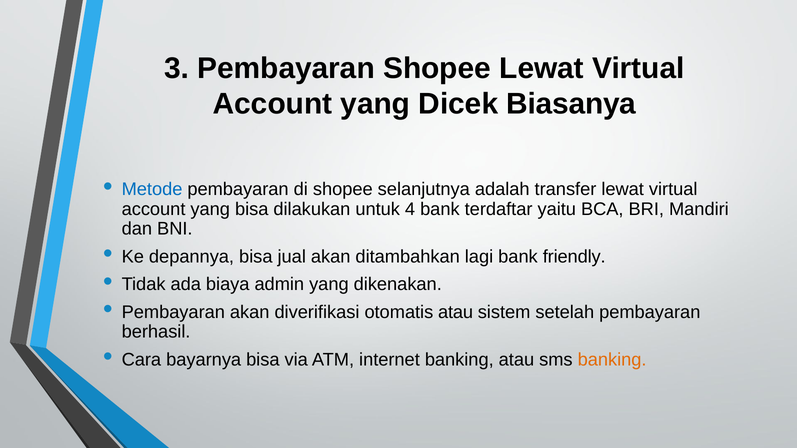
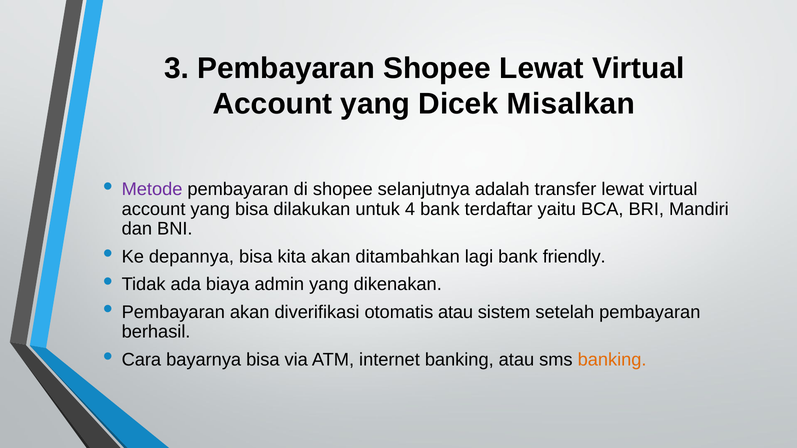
Biasanya: Biasanya -> Misalkan
Metode colour: blue -> purple
jual: jual -> kita
